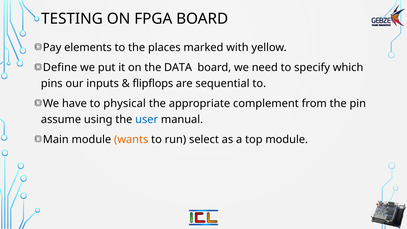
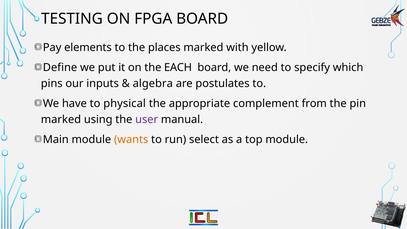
DATA: DATA -> EACH
flipflops: flipflops -> algebra
sequential: sequential -> postulates
assume at (61, 119): assume -> marked
user colour: blue -> purple
